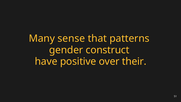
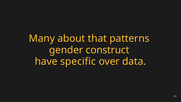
sense: sense -> about
positive: positive -> specific
their: their -> data
